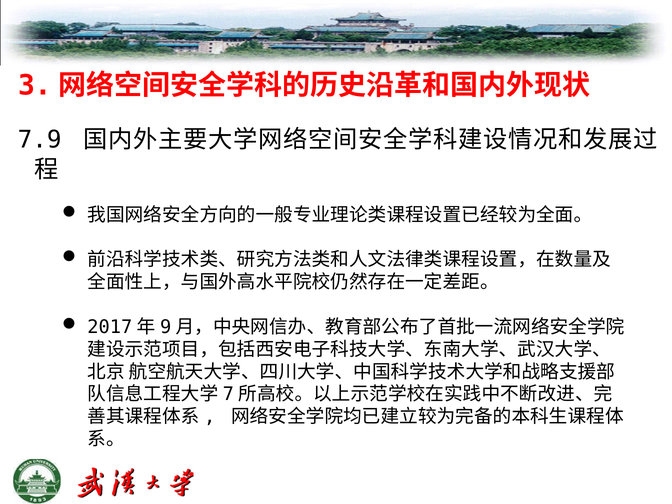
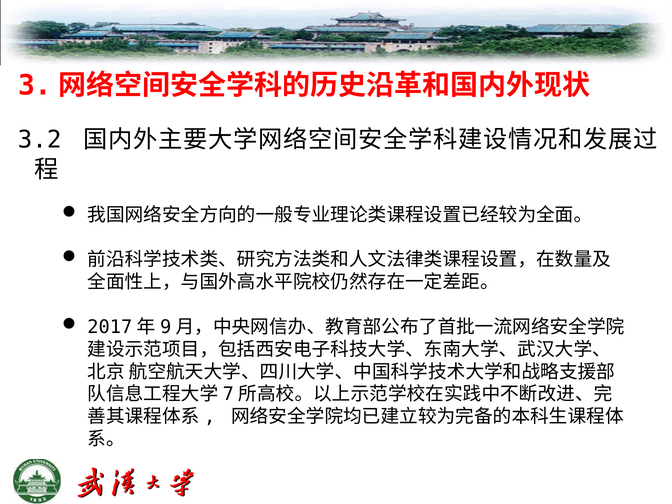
7.9: 7.9 -> 3.2
